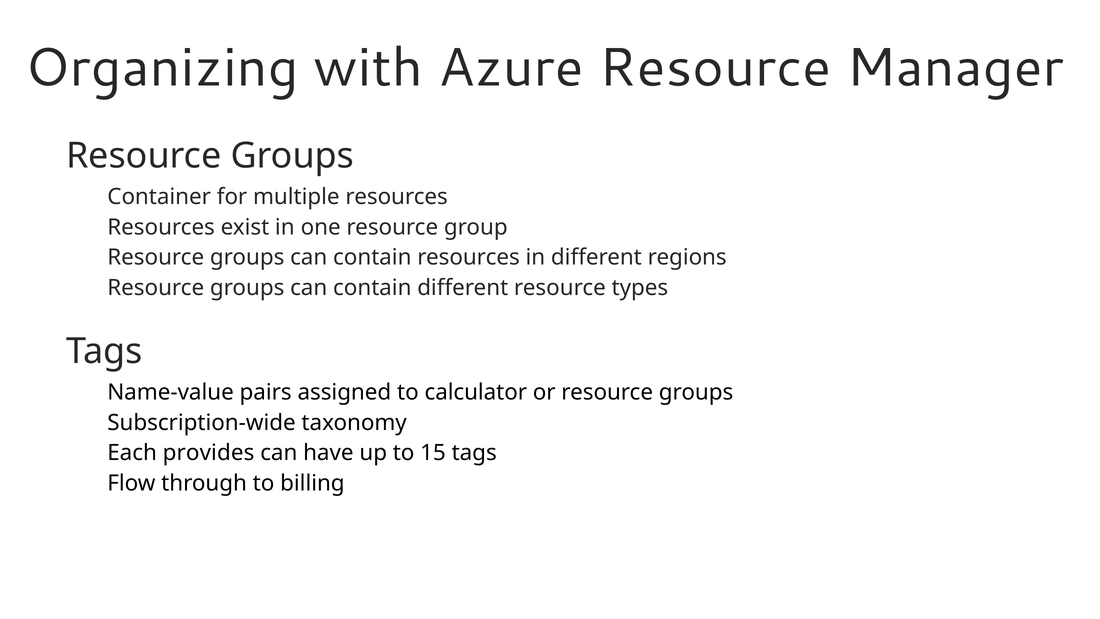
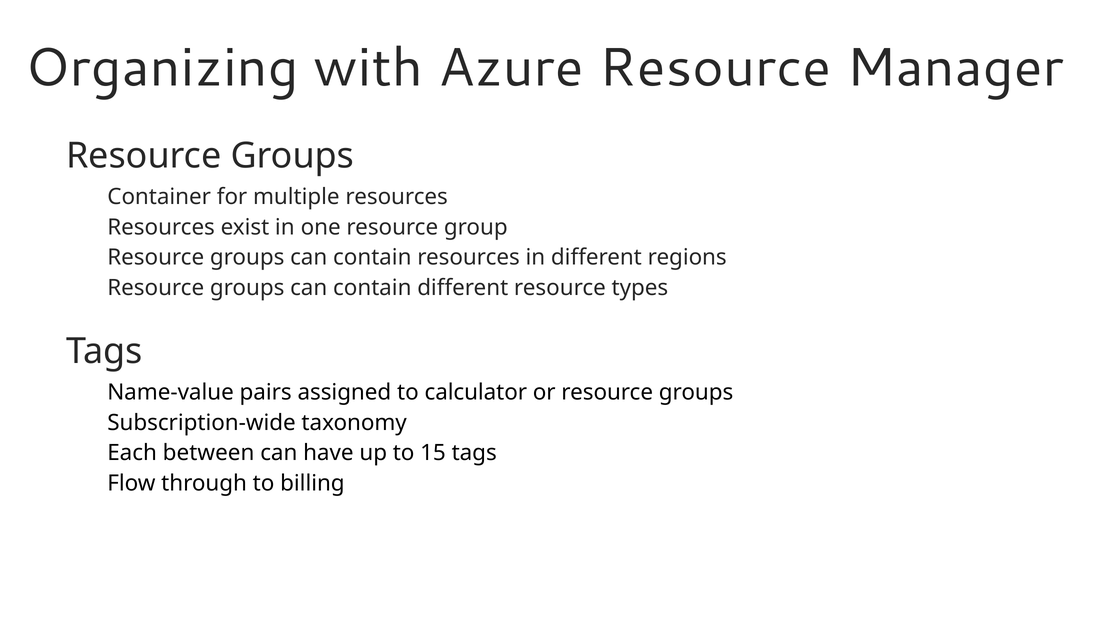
provides: provides -> between
